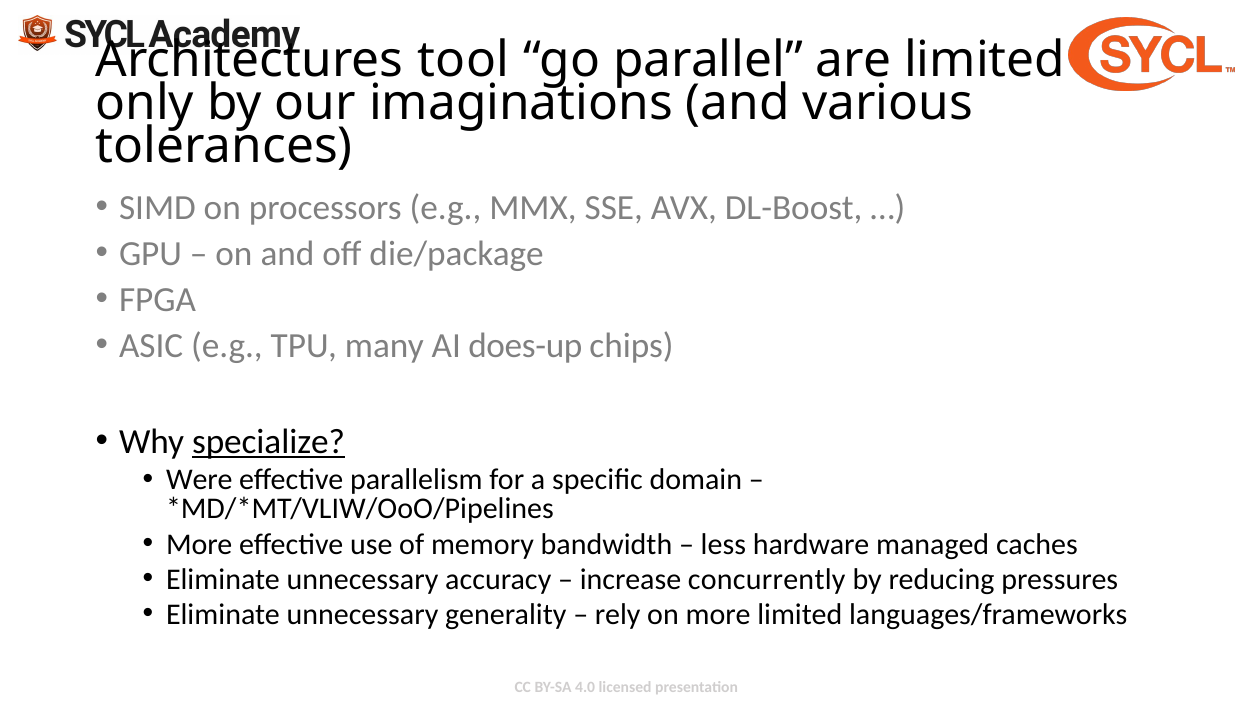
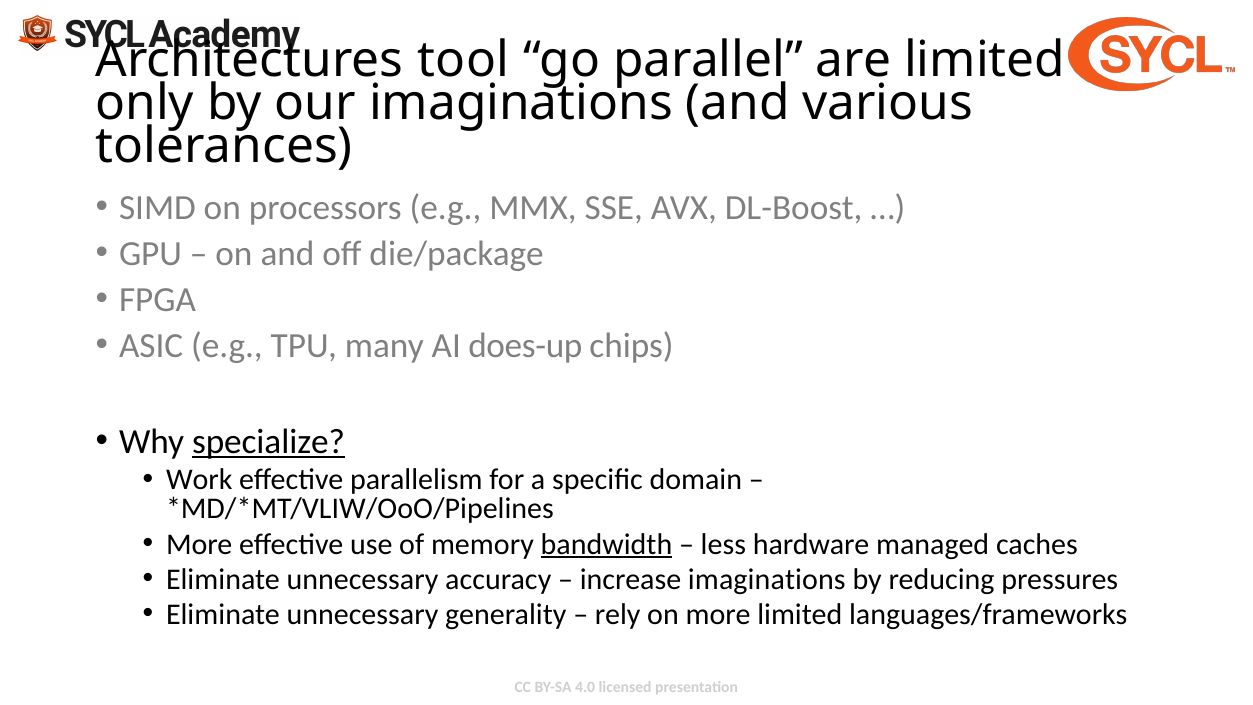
Were: Were -> Work
bandwidth underline: none -> present
increase concurrently: concurrently -> imaginations
